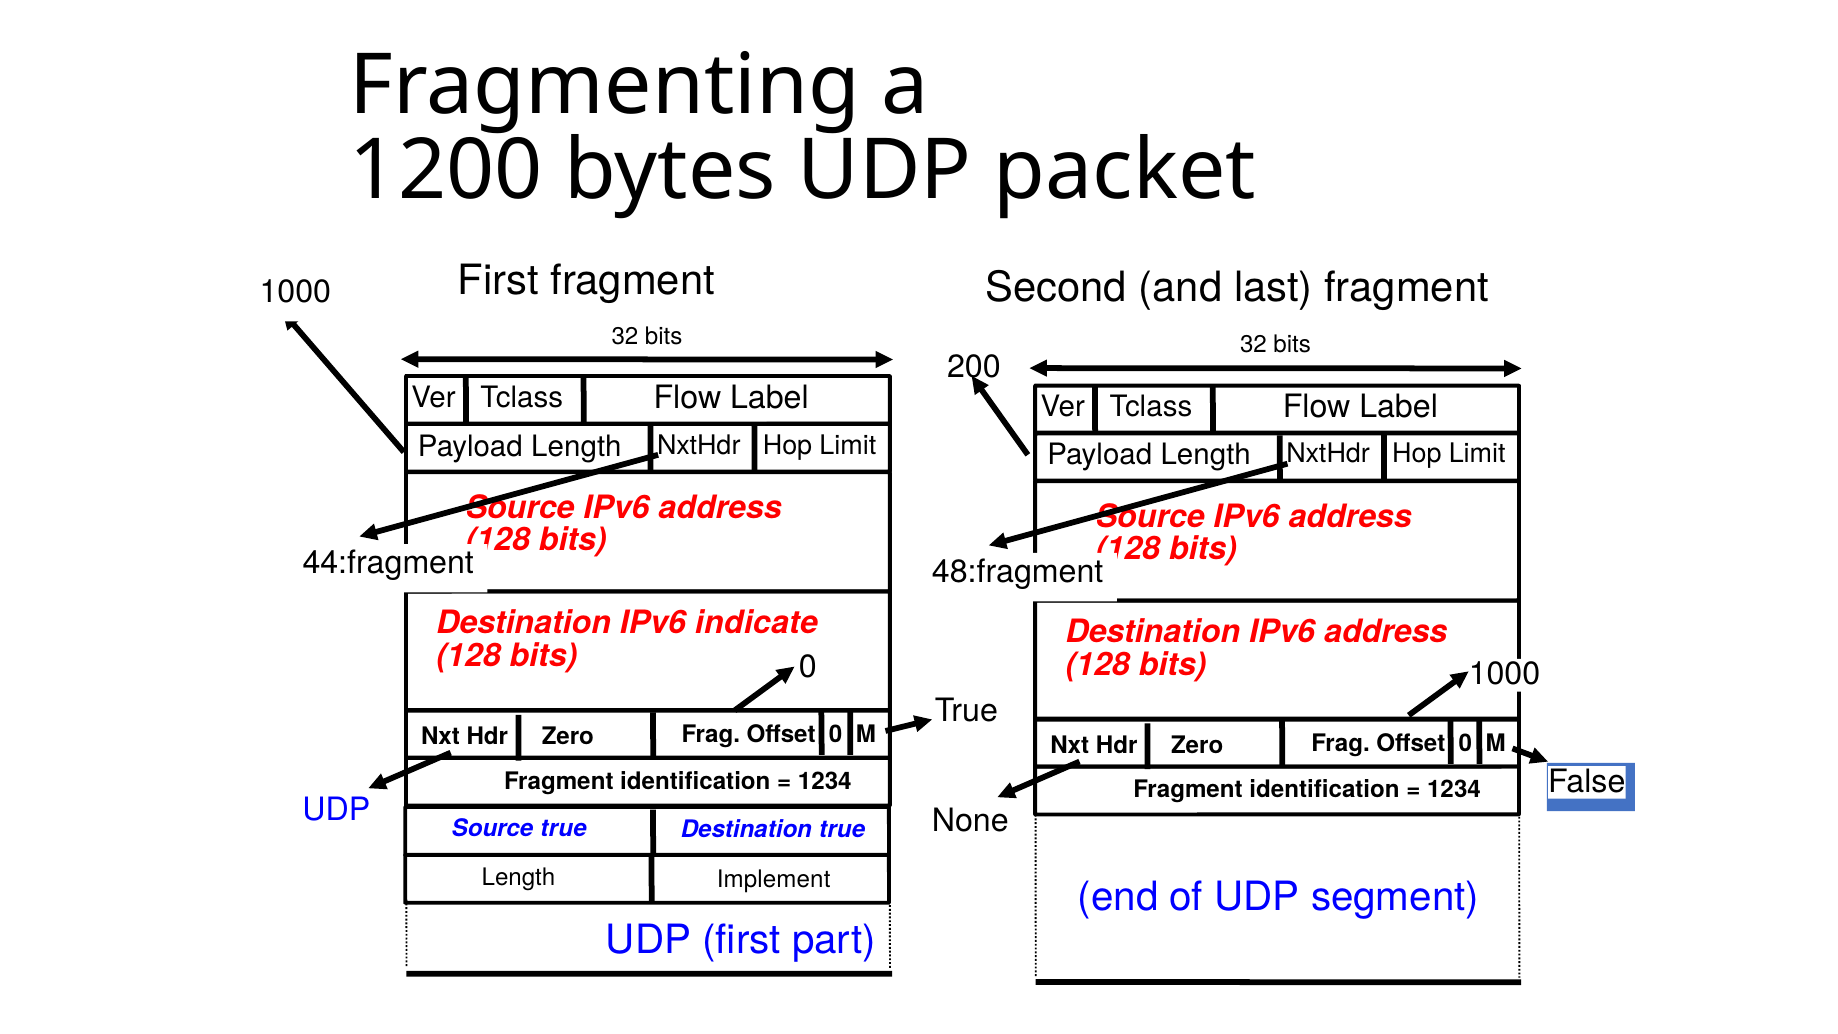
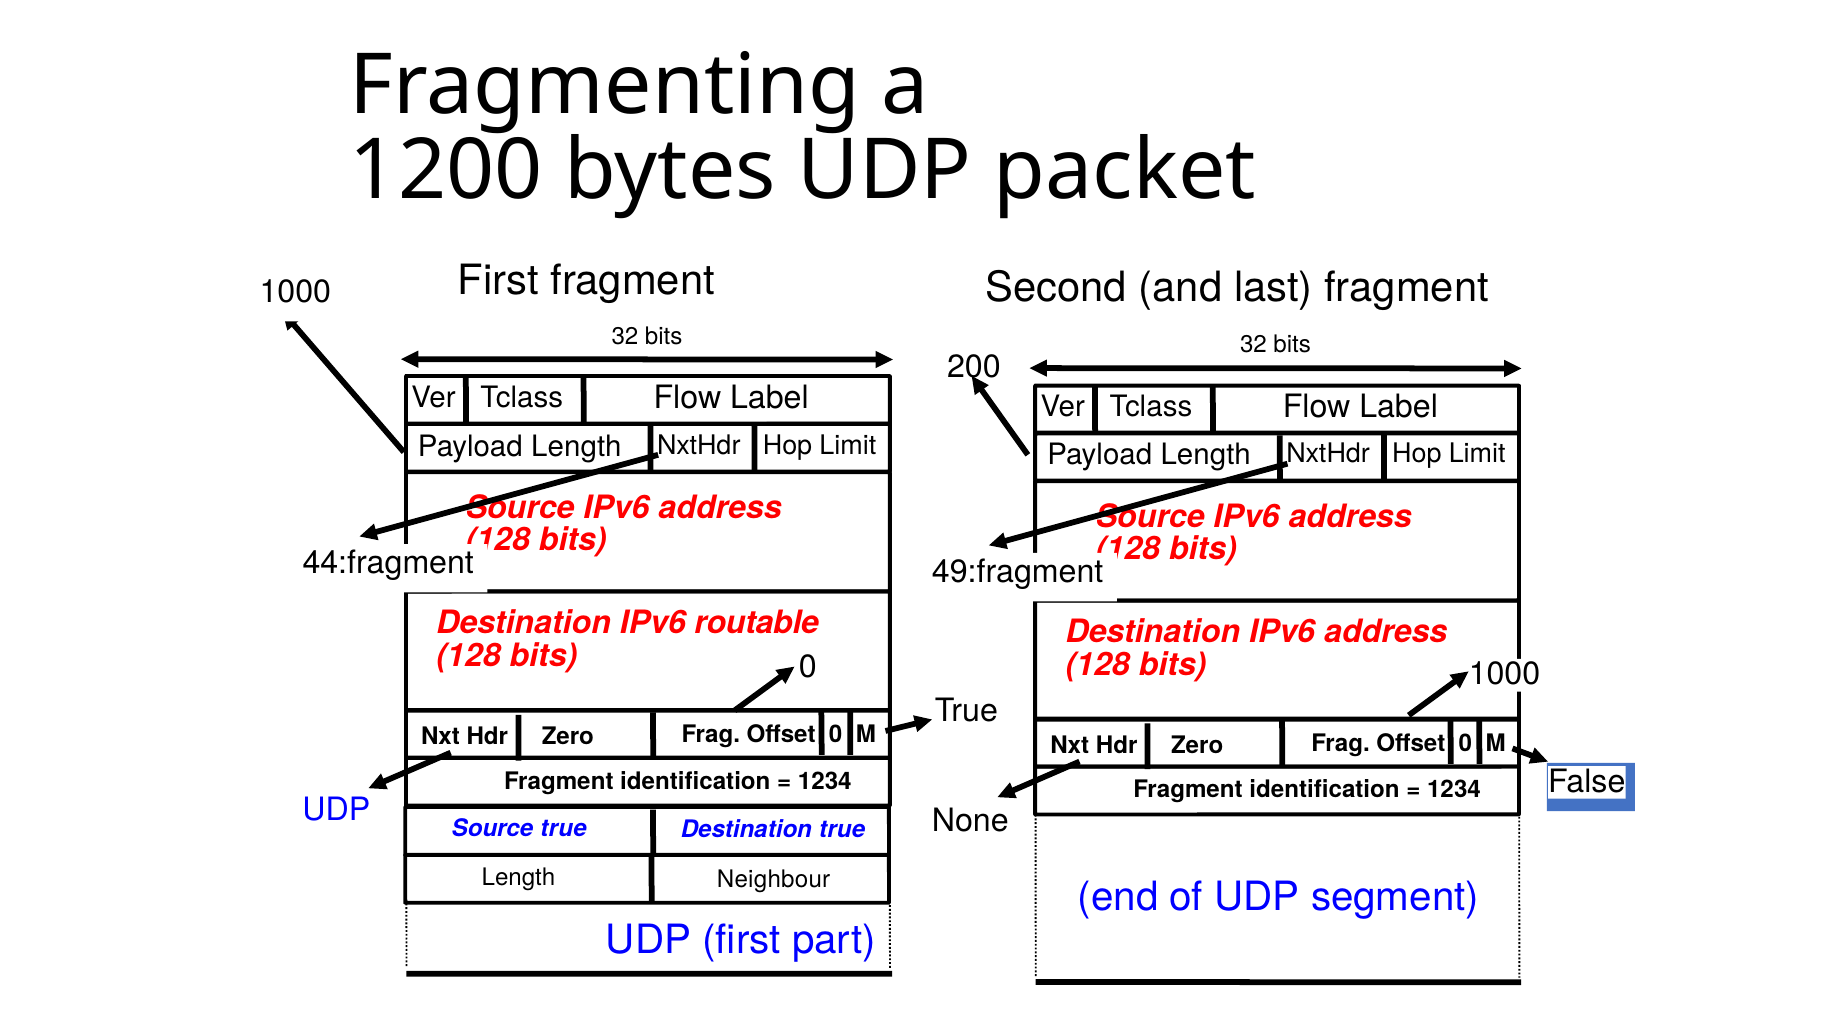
48:fragment: 48:fragment -> 49:fragment
indicate: indicate -> routable
Implement: Implement -> Neighbour
